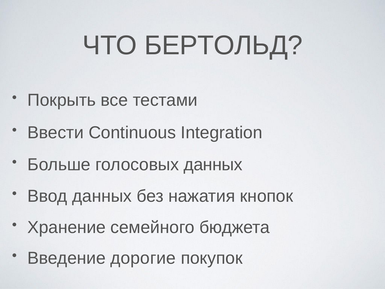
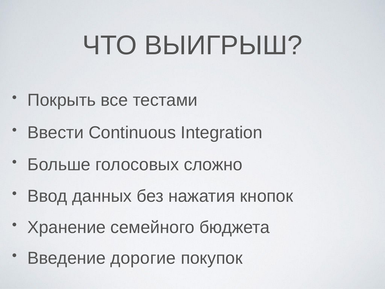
БЕРТОЛЬД: БЕРТОЛЬД -> ВЫИГРЫШ
голосовых данных: данных -> сложно
